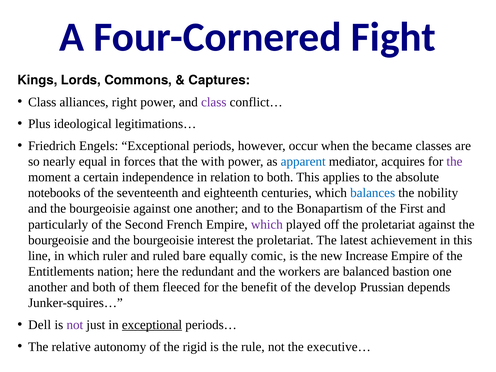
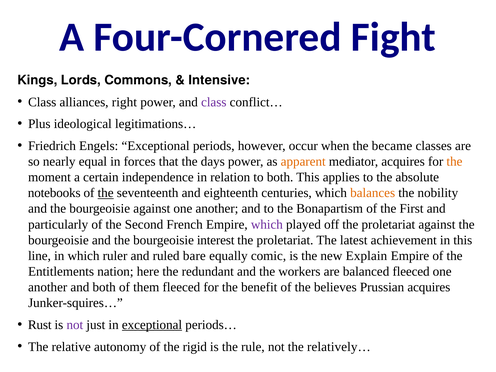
Captures: Captures -> Intensive
with: with -> days
apparent colour: blue -> orange
the at (454, 162) colour: purple -> orange
the at (106, 193) underline: none -> present
balances colour: blue -> orange
Increase: Increase -> Explain
balanced bastion: bastion -> fleeced
develop: develop -> believes
Prussian depends: depends -> acquires
Dell: Dell -> Rust
executive…: executive… -> relatively…
